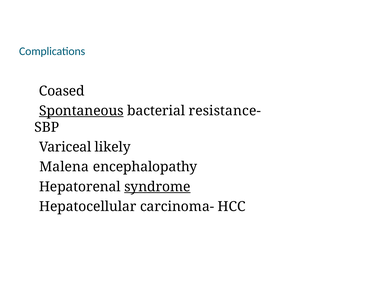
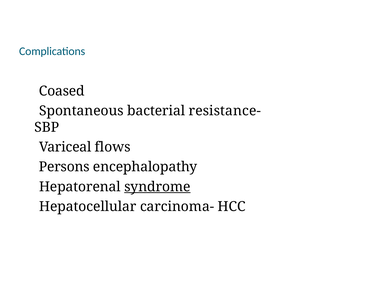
Spontaneous underline: present -> none
likely: likely -> flows
Malena: Malena -> Persons
